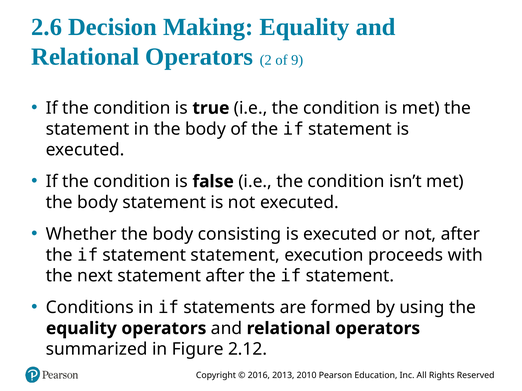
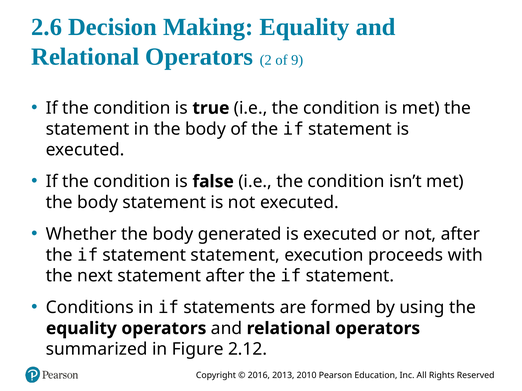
consisting: consisting -> generated
